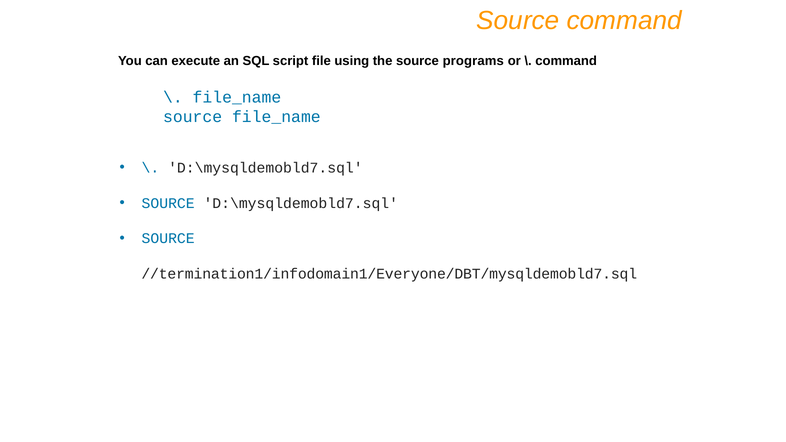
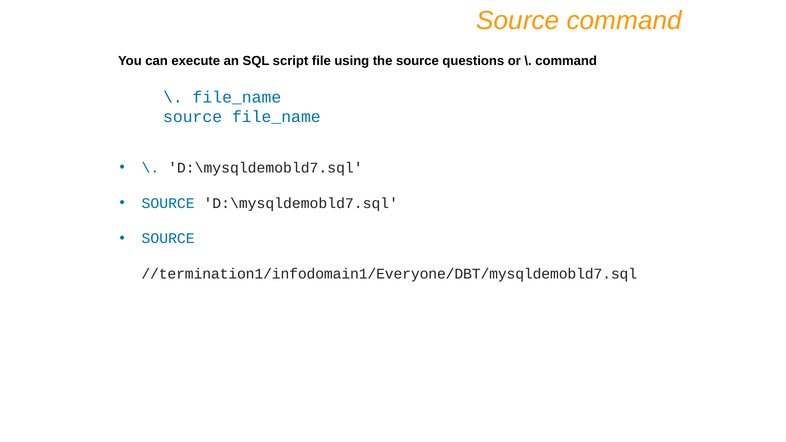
programs: programs -> questions
